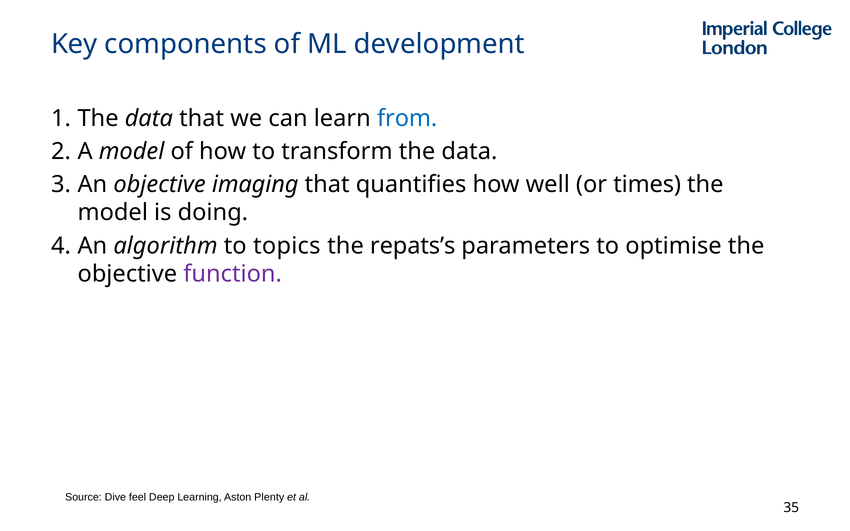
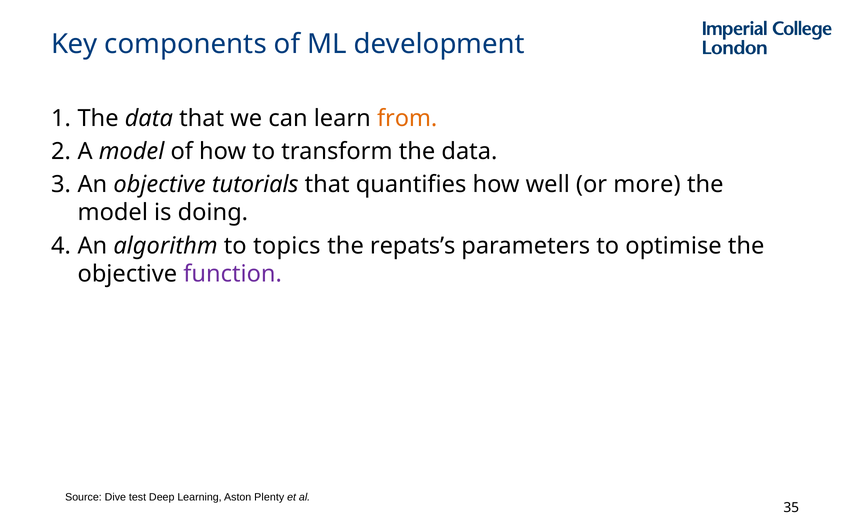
from colour: blue -> orange
imaging: imaging -> tutorials
times: times -> more
feel: feel -> test
